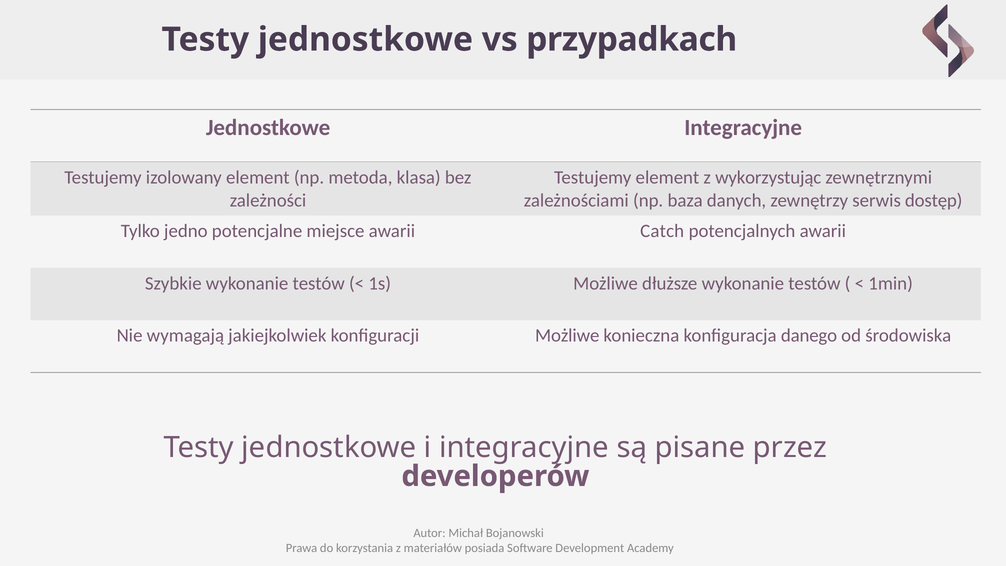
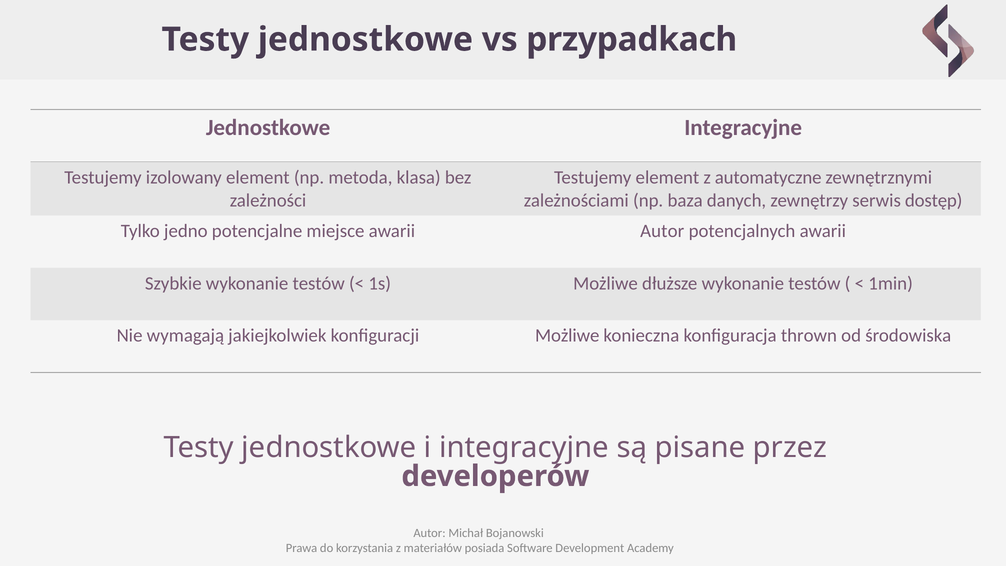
wykorzystując: wykorzystując -> automatyczne
awarii Catch: Catch -> Autor
danego: danego -> thrown
